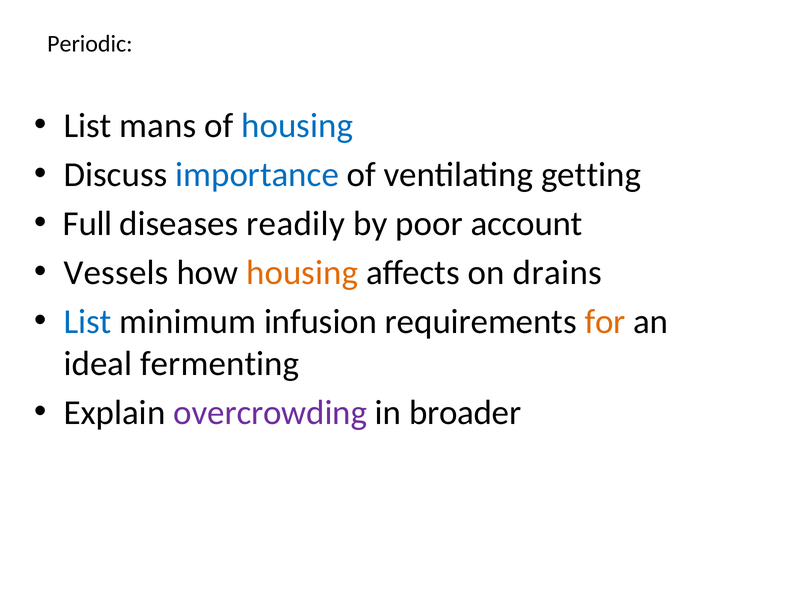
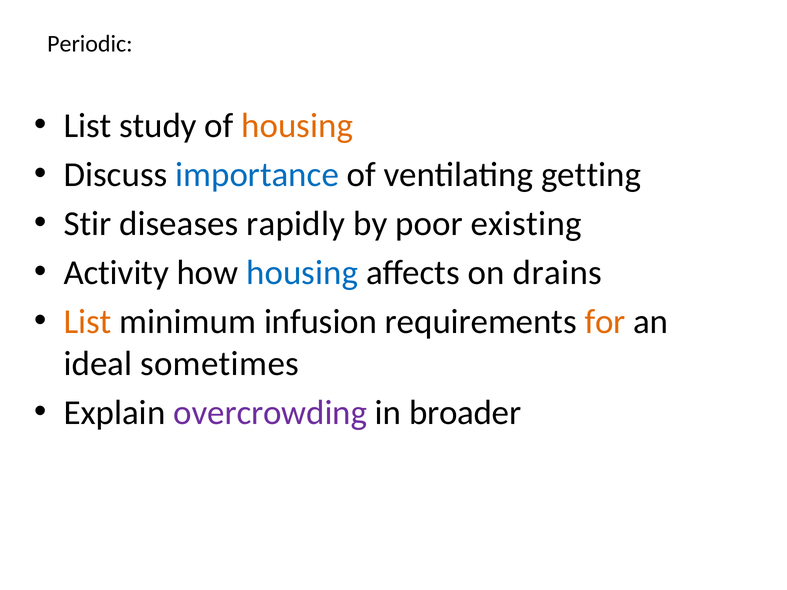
mans: mans -> study
housing at (297, 126) colour: blue -> orange
Full: Full -> Stir
readily: readily -> rapidly
account: account -> existing
Vessels: Vessels -> Activity
housing at (302, 273) colour: orange -> blue
List at (88, 322) colour: blue -> orange
fermenting: fermenting -> sometimes
